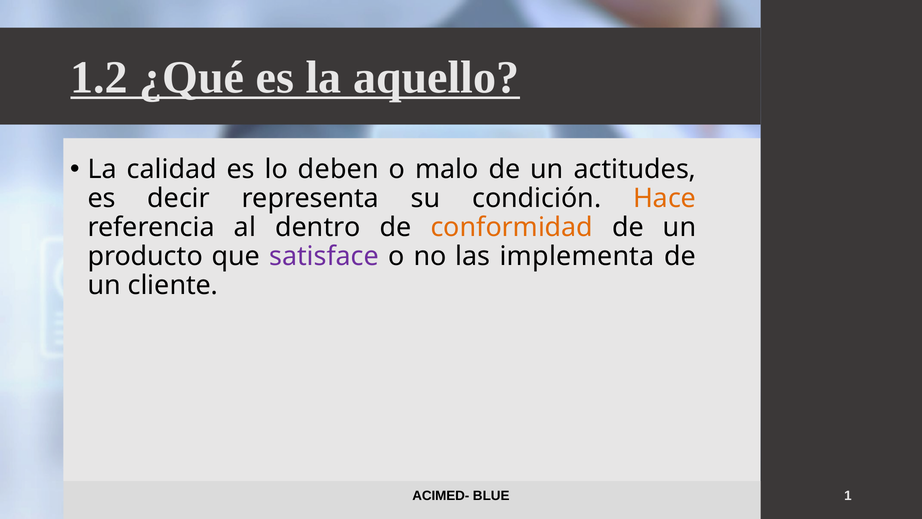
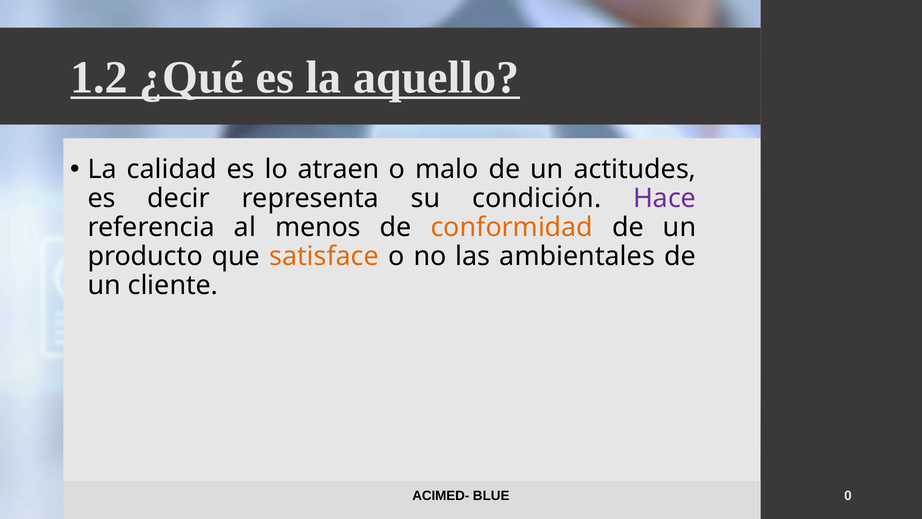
deben: deben -> atraen
Hace colour: orange -> purple
dentro: dentro -> menos
satisface colour: purple -> orange
implementa: implementa -> ambientales
1: 1 -> 0
